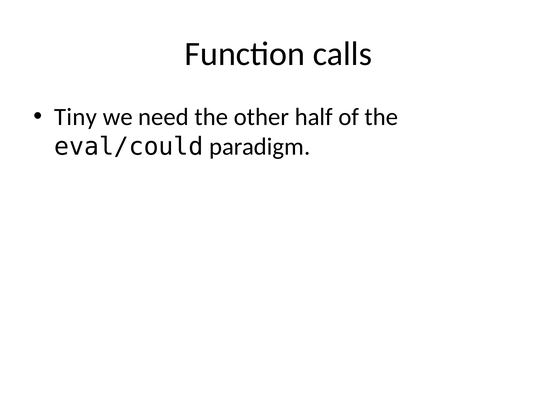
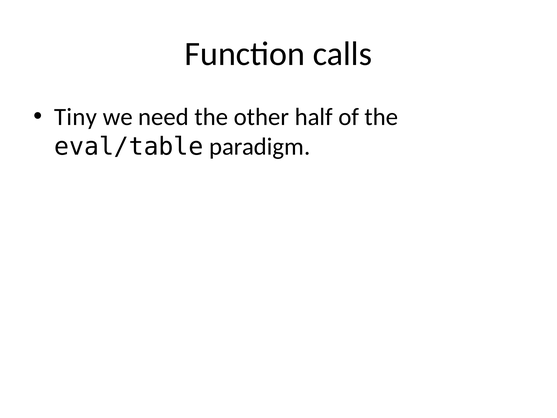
eval/could: eval/could -> eval/table
